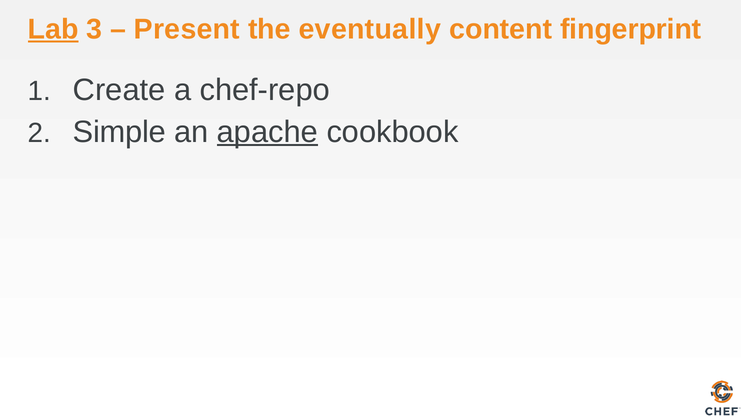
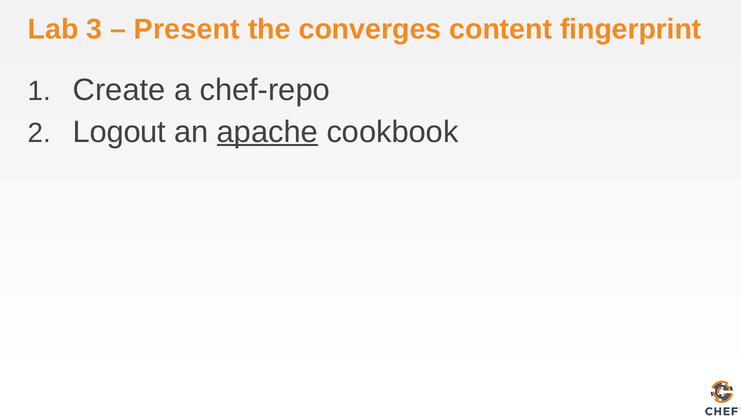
Lab underline: present -> none
eventually: eventually -> converges
Simple: Simple -> Logout
